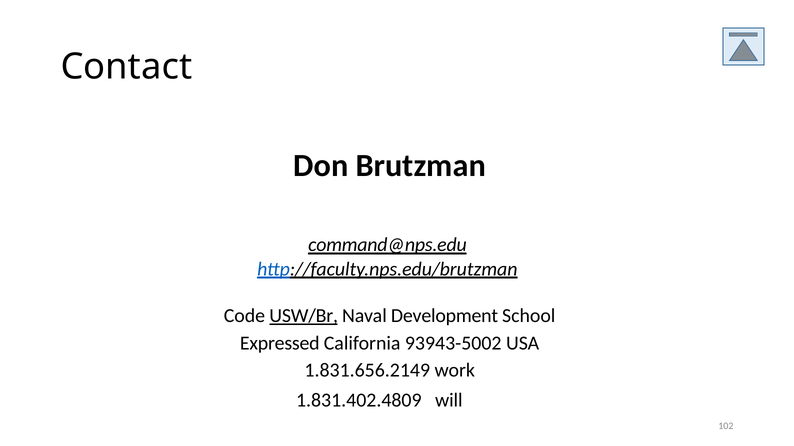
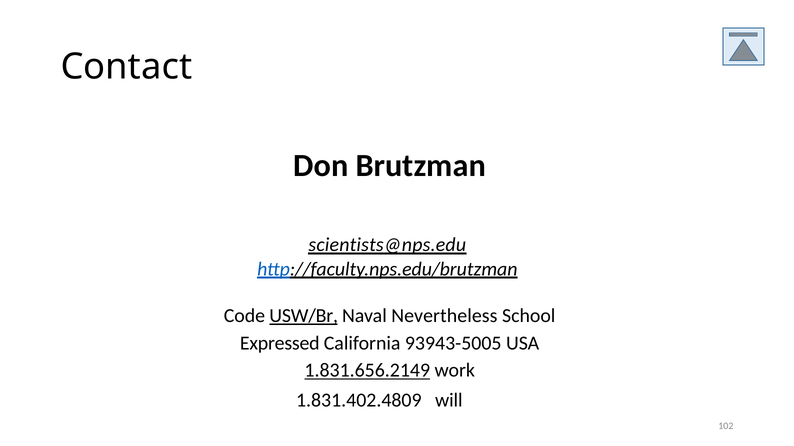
command@nps.edu: command@nps.edu -> scientists@nps.edu
Development: Development -> Nevertheless
93943-5002: 93943-5002 -> 93943-5005
1.831.656.2149 underline: none -> present
